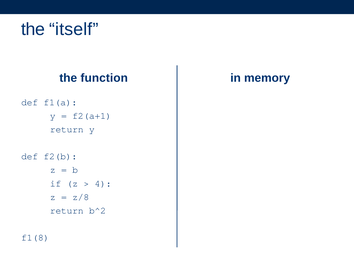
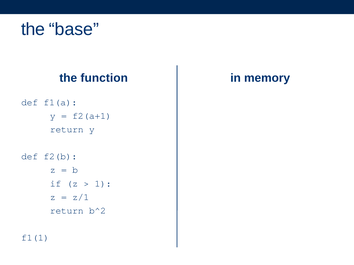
itself: itself -> base
4: 4 -> 1
z/8: z/8 -> z/1
f1(8: f1(8 -> f1(1
